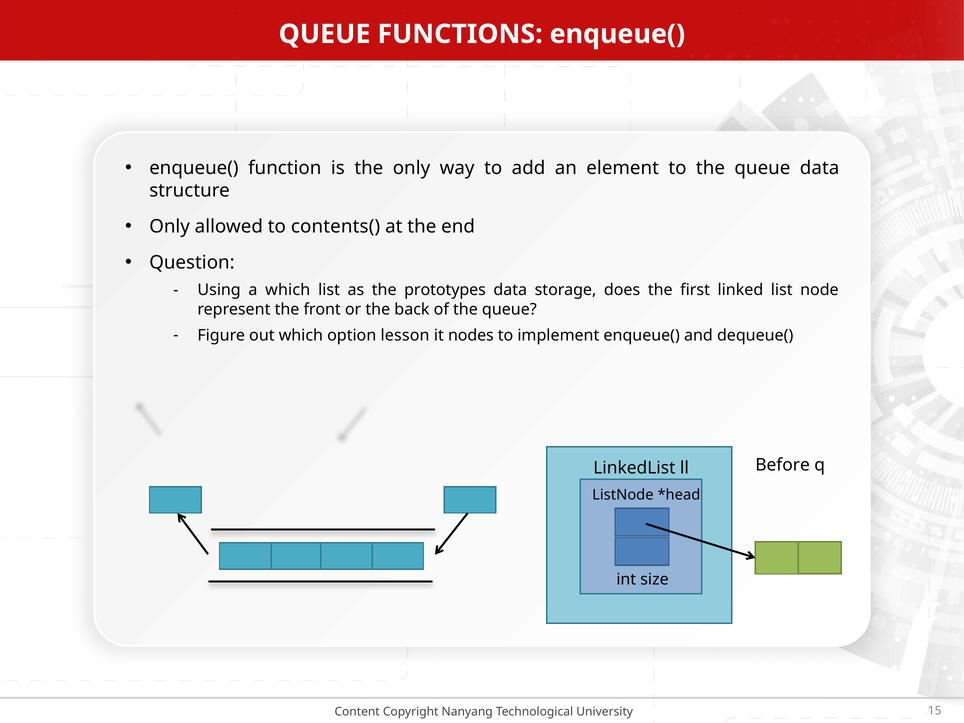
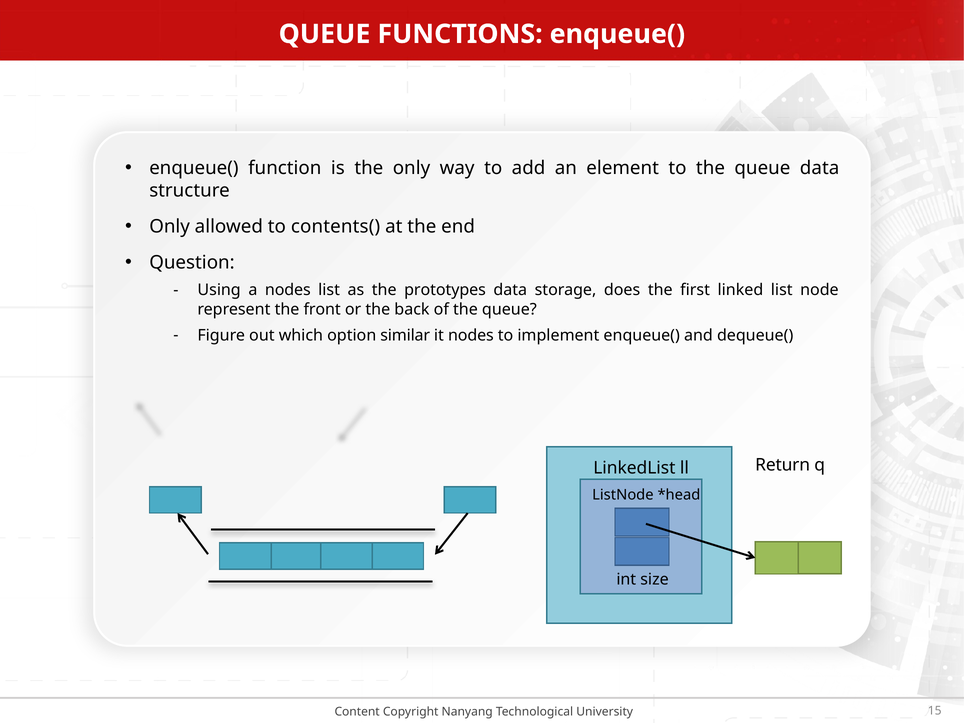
a which: which -> nodes
lesson: lesson -> similar
Before: Before -> Return
